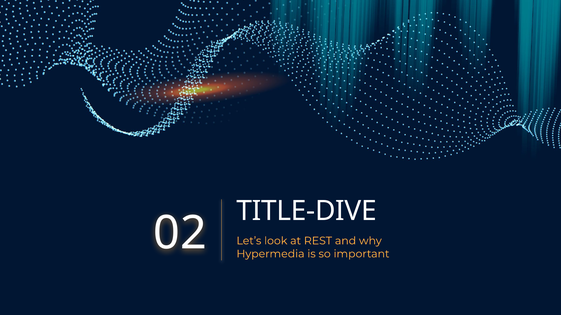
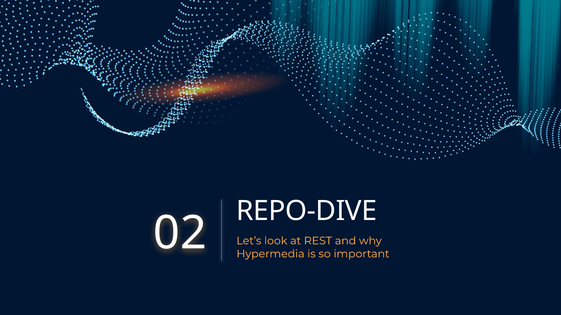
TITLE-DIVE: TITLE-DIVE -> REPO-DIVE
